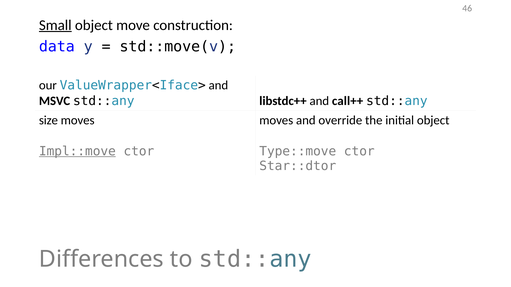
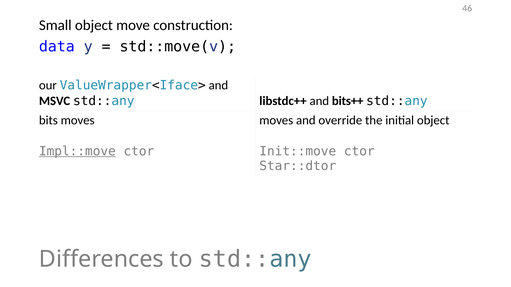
Small underline: present -> none
call++: call++ -> bits++
size: size -> bits
Type::move: Type::move -> Init::move
